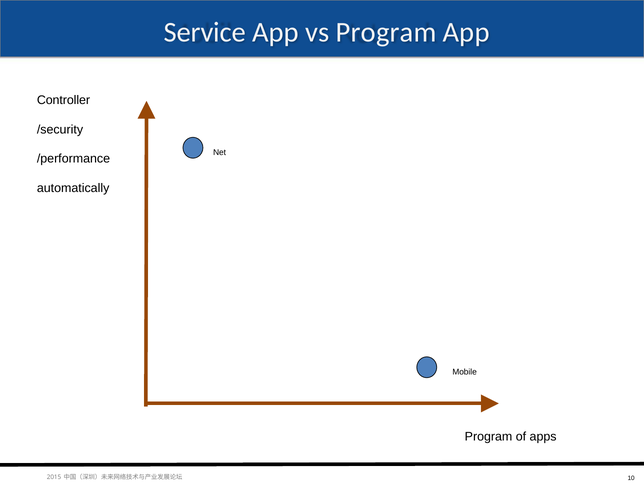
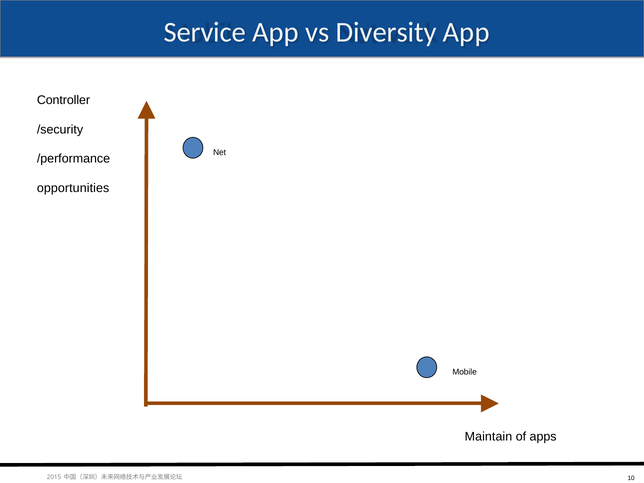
vs Program: Program -> Diversity
automatically: automatically -> opportunities
Program at (489, 437): Program -> Maintain
